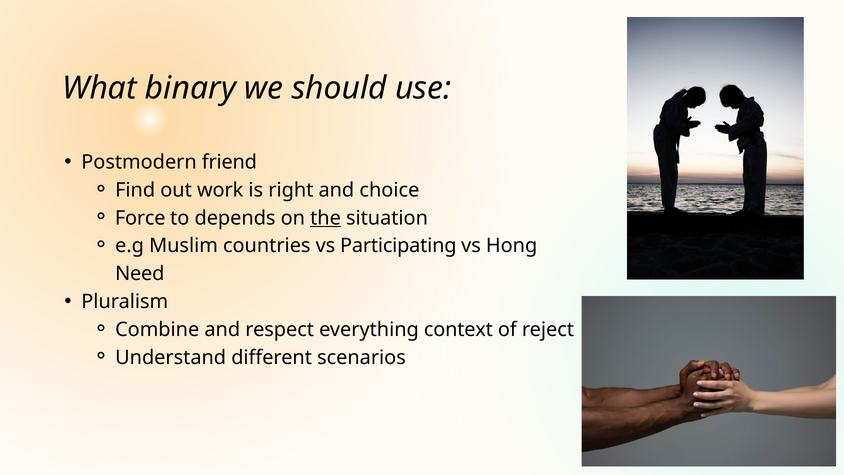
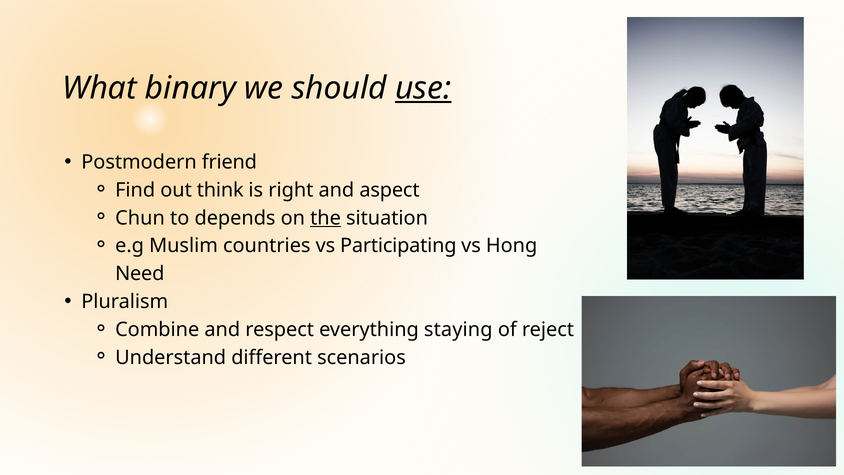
use underline: none -> present
work: work -> think
choice: choice -> aspect
Force: Force -> Chun
context: context -> staying
